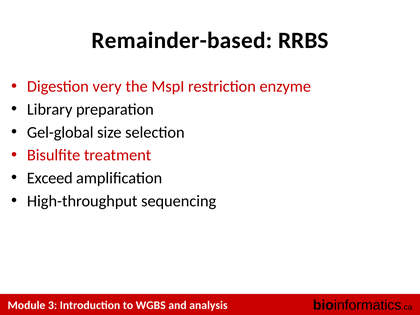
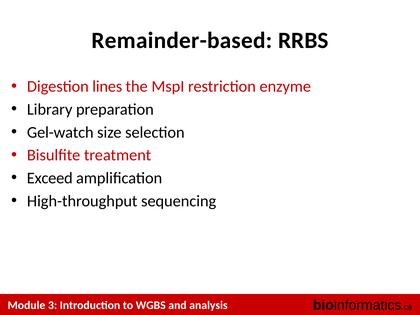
very: very -> lines
Gel-global: Gel-global -> Gel-watch
